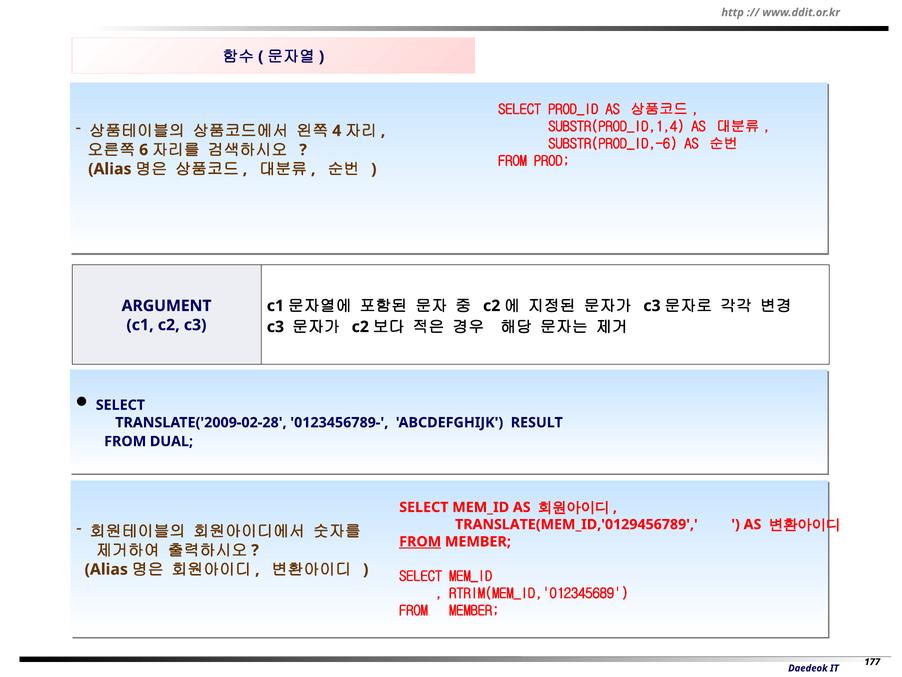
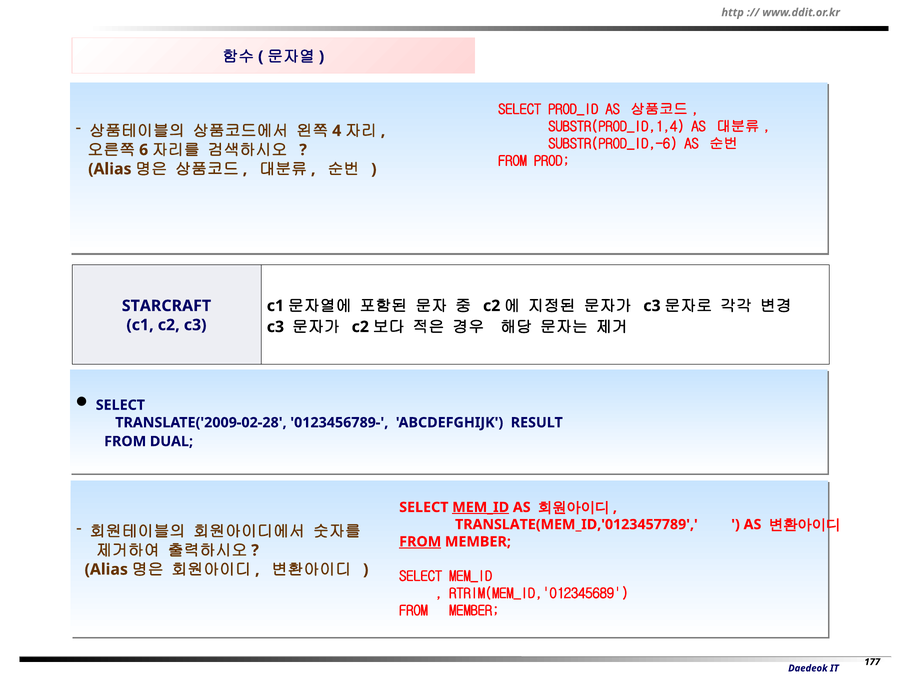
ARGUMENT: ARGUMENT -> STARCRAFT
MEM_ID at (481, 507) underline: none -> present
TRANSLATE(MEM_ID,'0129456789: TRANSLATE(MEM_ID,'0129456789 -> TRANSLATE(MEM_ID,'0123457789
